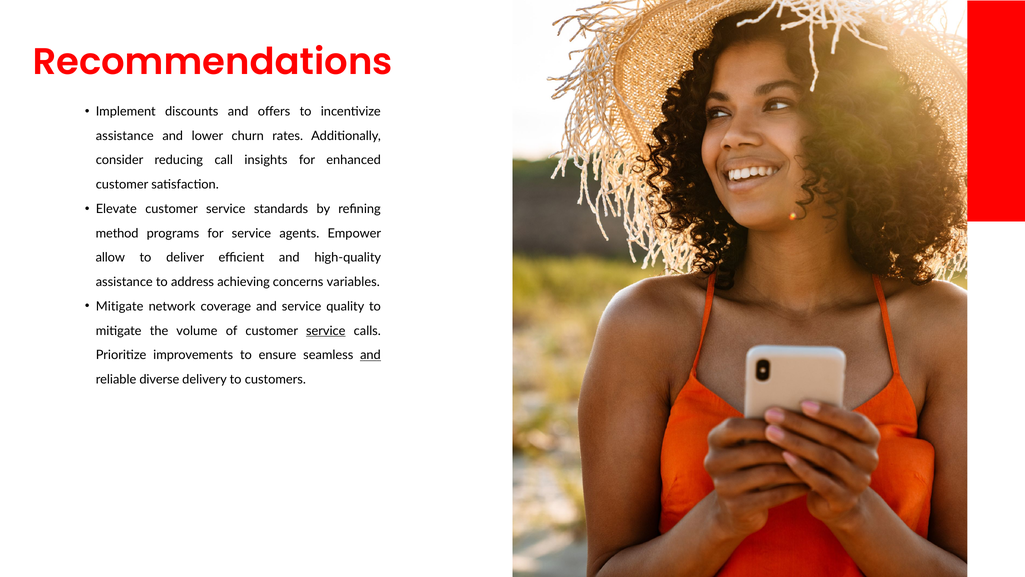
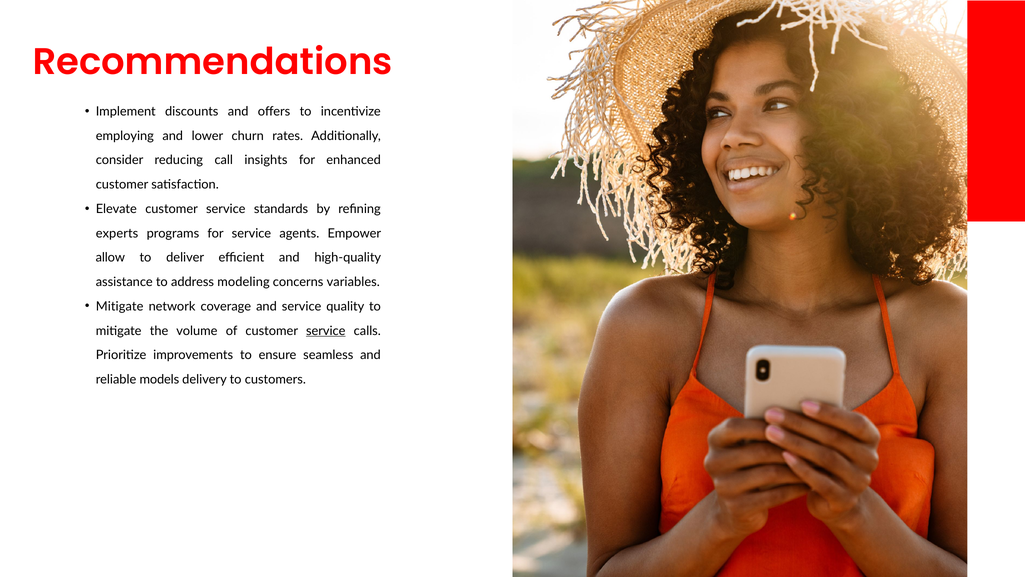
assistance at (125, 136): assistance -> employing
method: method -> experts
achieving: achieving -> modeling
and at (370, 355) underline: present -> none
diverse: diverse -> models
